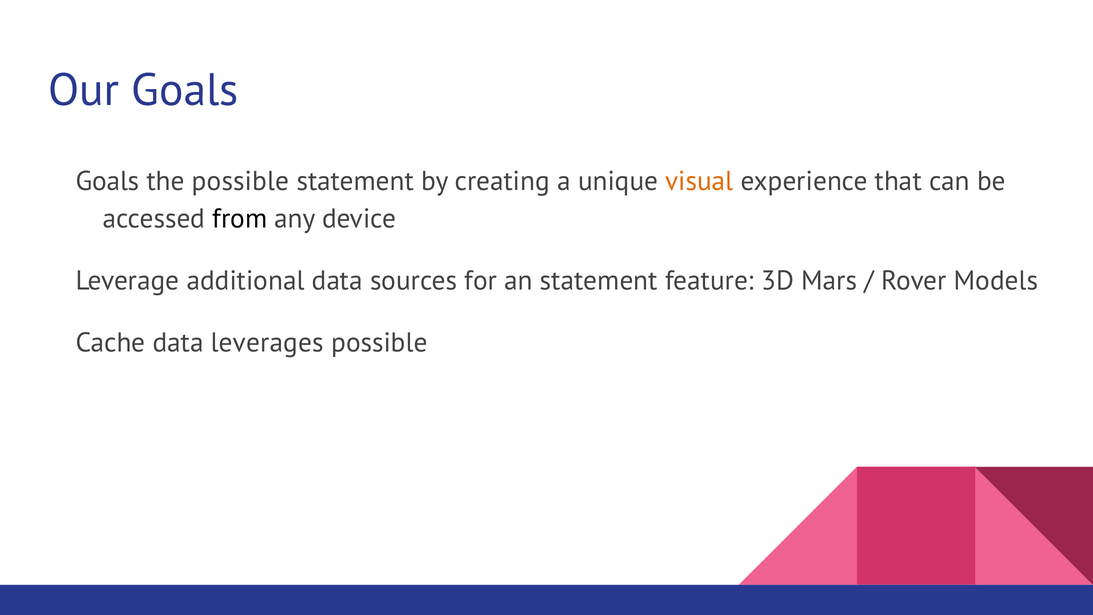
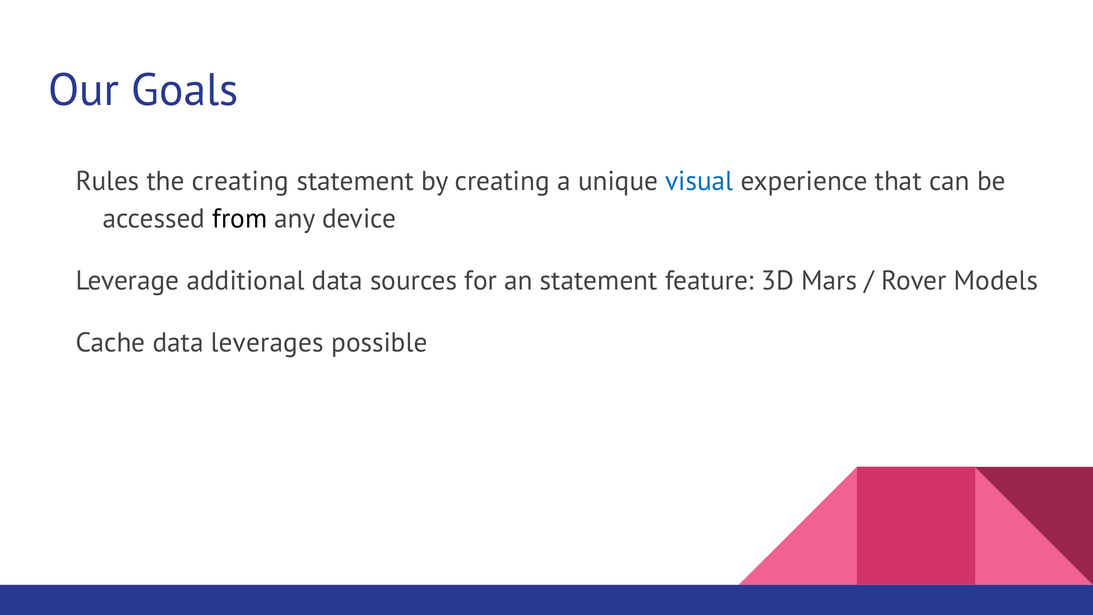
Goals at (107, 181): Goals -> Rules
the possible: possible -> creating
visual colour: orange -> blue
